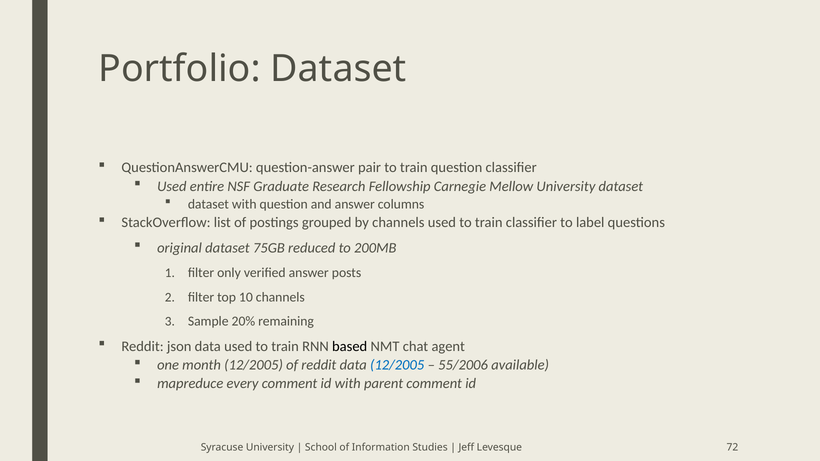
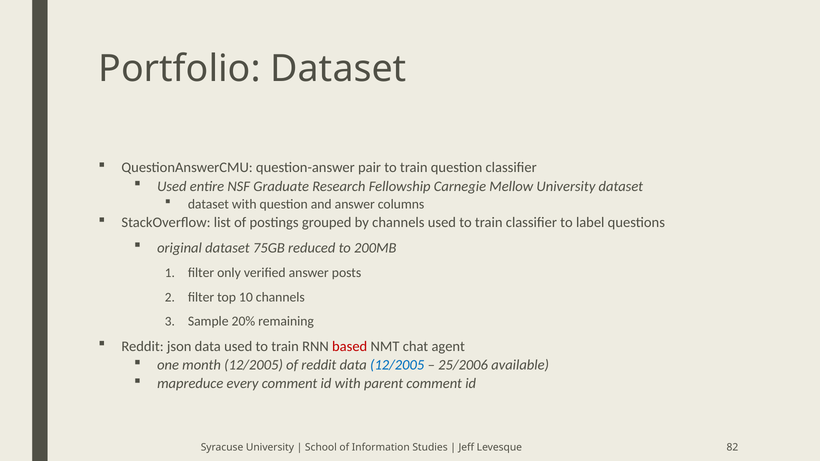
based colour: black -> red
55/2006: 55/2006 -> 25/2006
72: 72 -> 82
